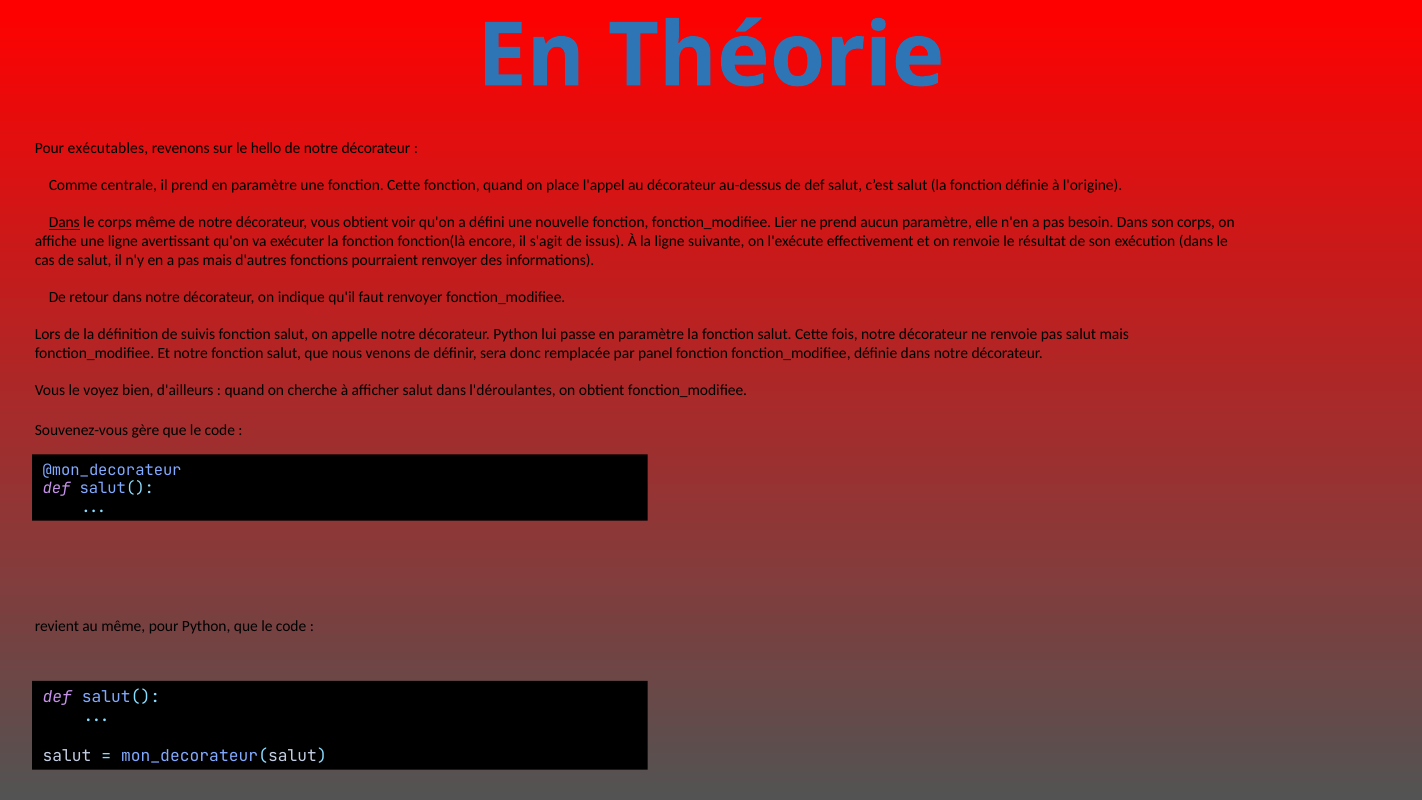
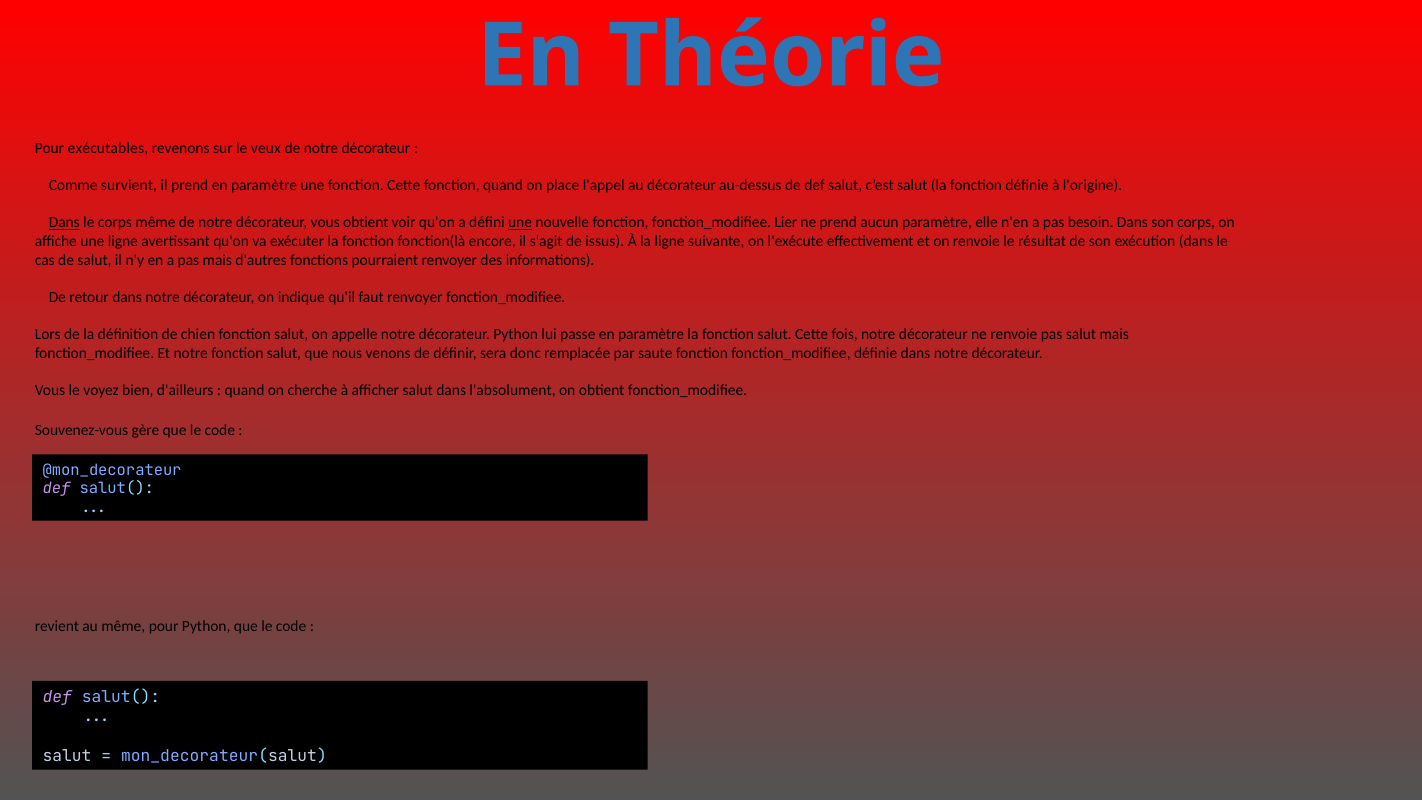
hello: hello -> veux
centrale: centrale -> survient
une at (520, 223) underline: none -> present
suivis: suivis -> chien
panel: panel -> saute
l'déroulantes: l'déroulantes -> l'absolument
